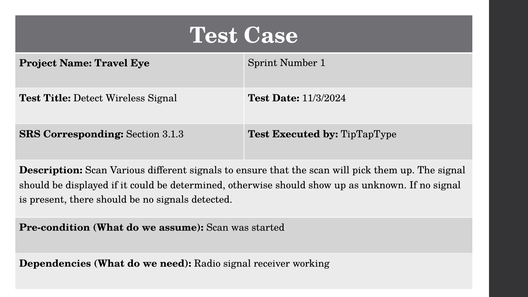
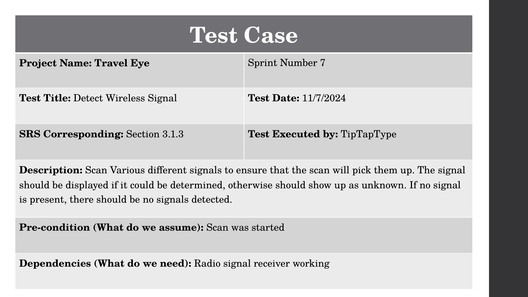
1: 1 -> 7
11/3/2024: 11/3/2024 -> 11/7/2024
